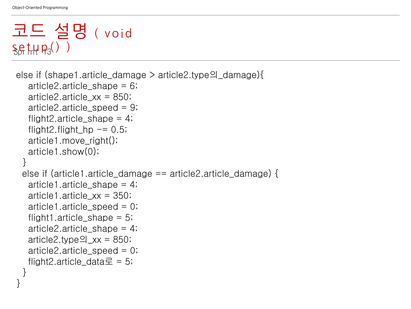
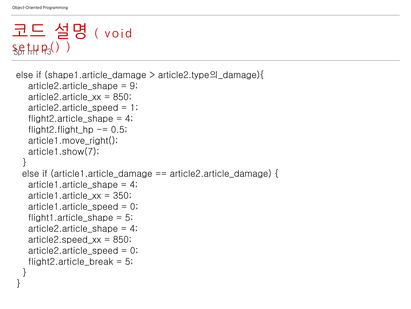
6: 6 -> 9
9: 9 -> 1
article1.show(0: article1.show(0 -> article1.show(7
article2.type의_xx: article2.type의_xx -> article2.speed_xx
flight2.article_data로: flight2.article_data로 -> flight2.article_break
